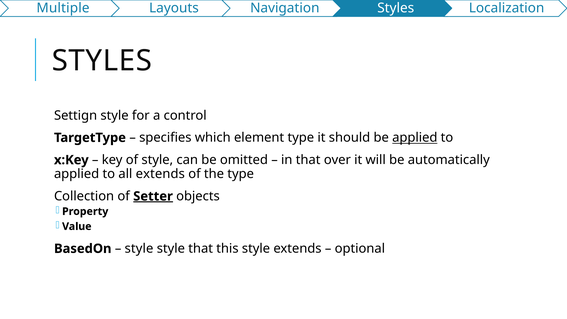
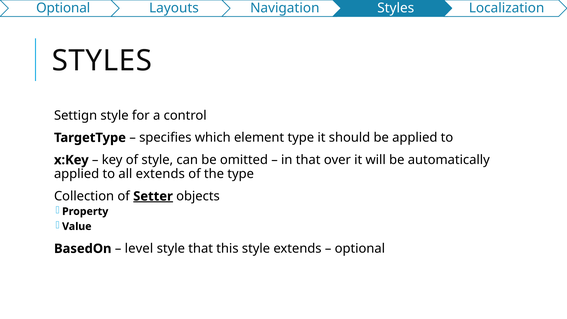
Multiple at (63, 8): Multiple -> Optional
applied at (415, 138) underline: present -> none
style at (139, 249): style -> level
